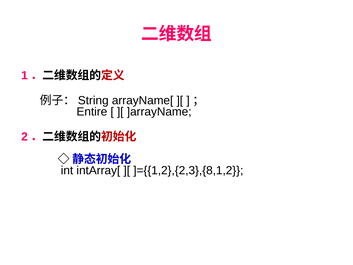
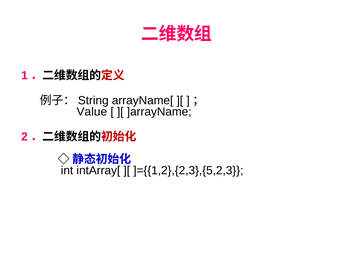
Entire: Entire -> Value
]={{1,2},{2,3},{8,1,2: ]={{1,2},{2,3},{8,1,2 -> ]={{1,2},{2,3},{5,2,3
